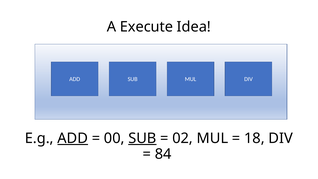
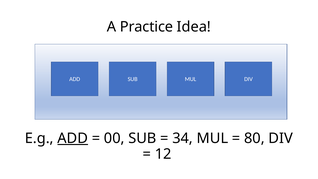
Execute: Execute -> Practice
SUB at (142, 138) underline: present -> none
02: 02 -> 34
18: 18 -> 80
84: 84 -> 12
